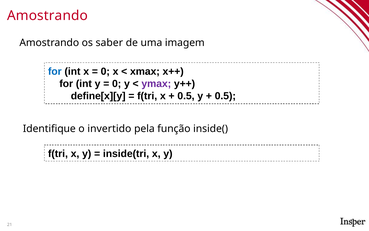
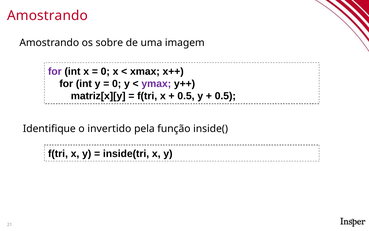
saber: saber -> sobre
for at (55, 71) colour: blue -> purple
define[x][y: define[x][y -> matriz[x][y
